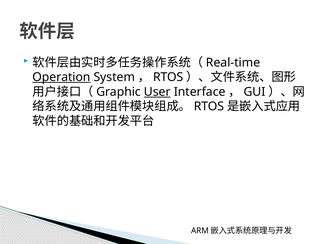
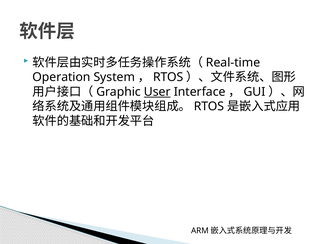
Operation underline: present -> none
